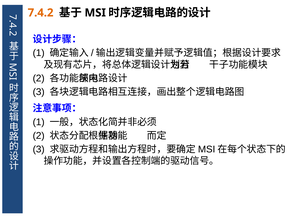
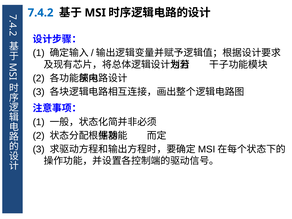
7.4.2 colour: orange -> blue
